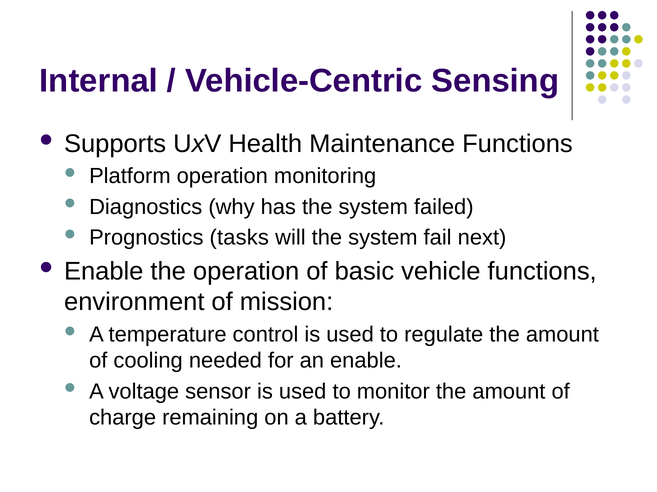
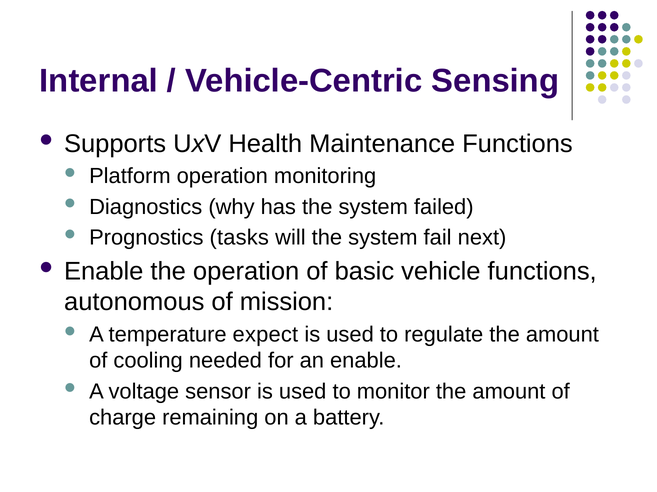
environment: environment -> autonomous
control: control -> expect
